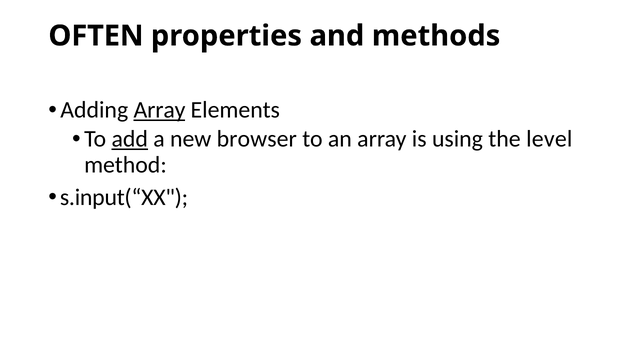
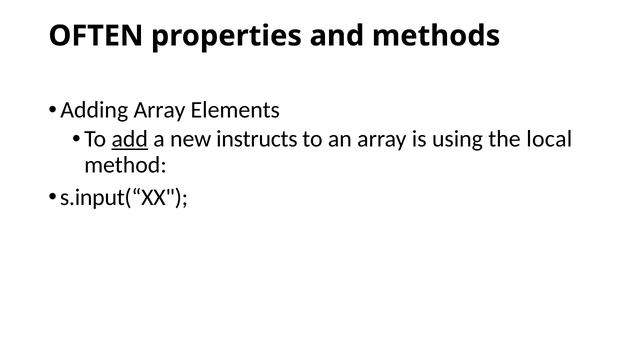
Array at (159, 110) underline: present -> none
browser: browser -> instructs
level: level -> local
